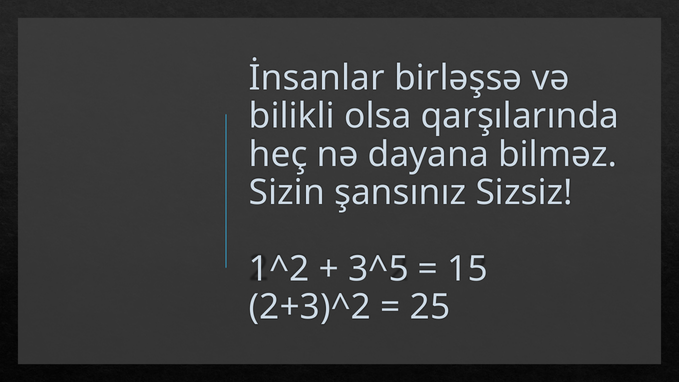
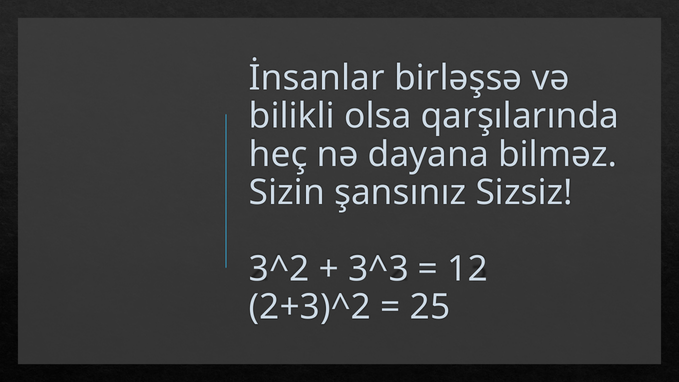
1^2: 1^2 -> 3^2
3^5: 3^5 -> 3^3
15: 15 -> 12
